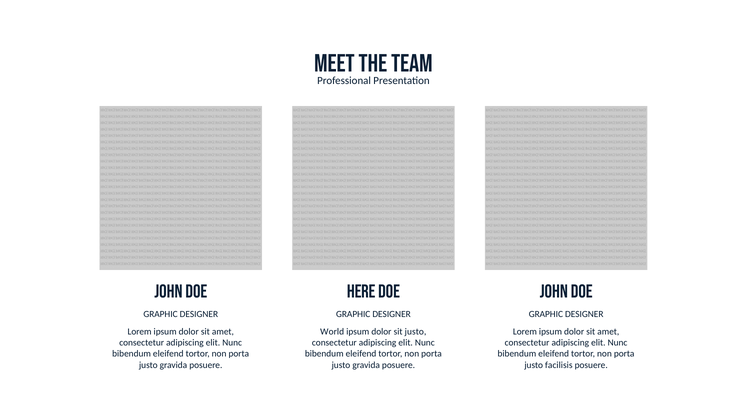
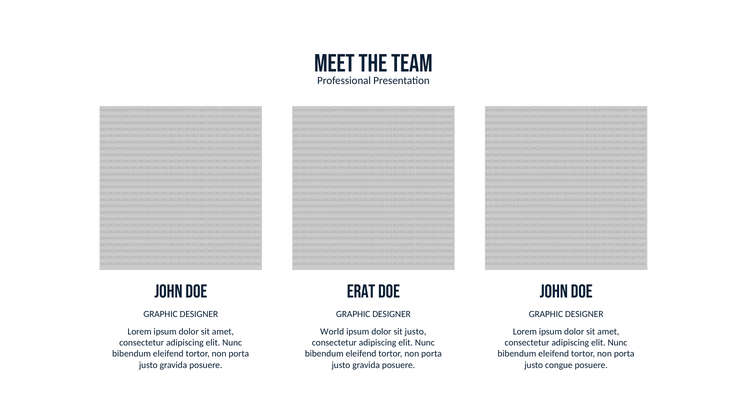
HERE: HERE -> ERAT
facilisis: facilisis -> congue
